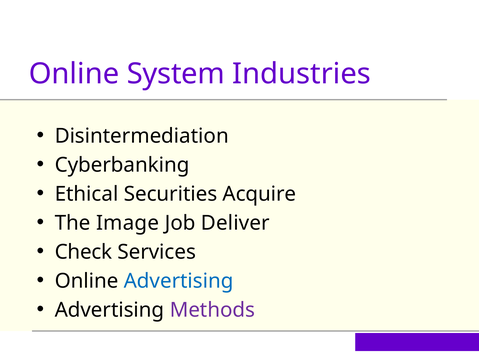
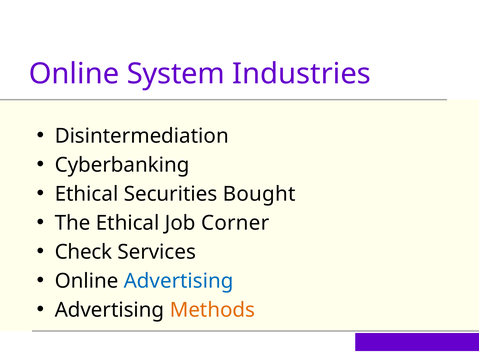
Acquire: Acquire -> Bought
The Image: Image -> Ethical
Deliver: Deliver -> Corner
Methods colour: purple -> orange
